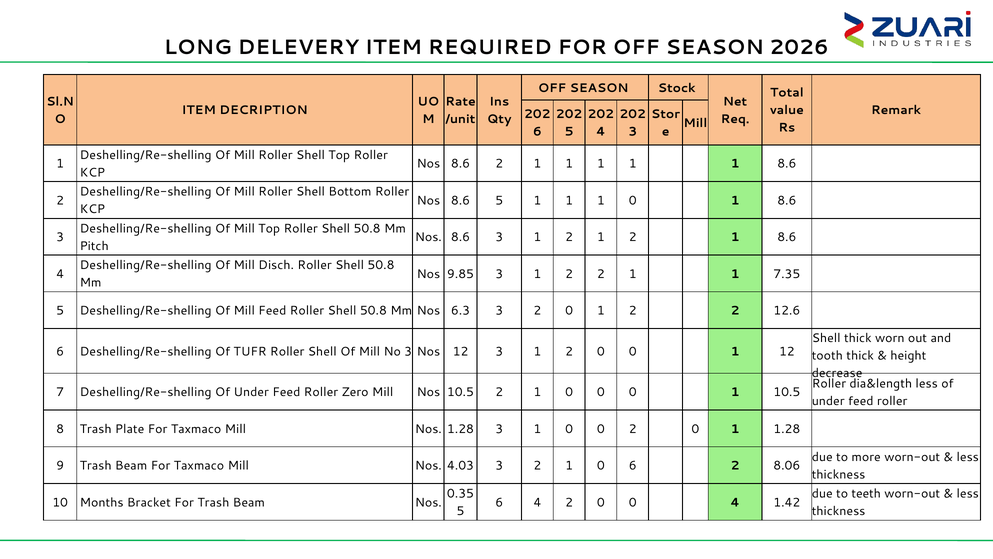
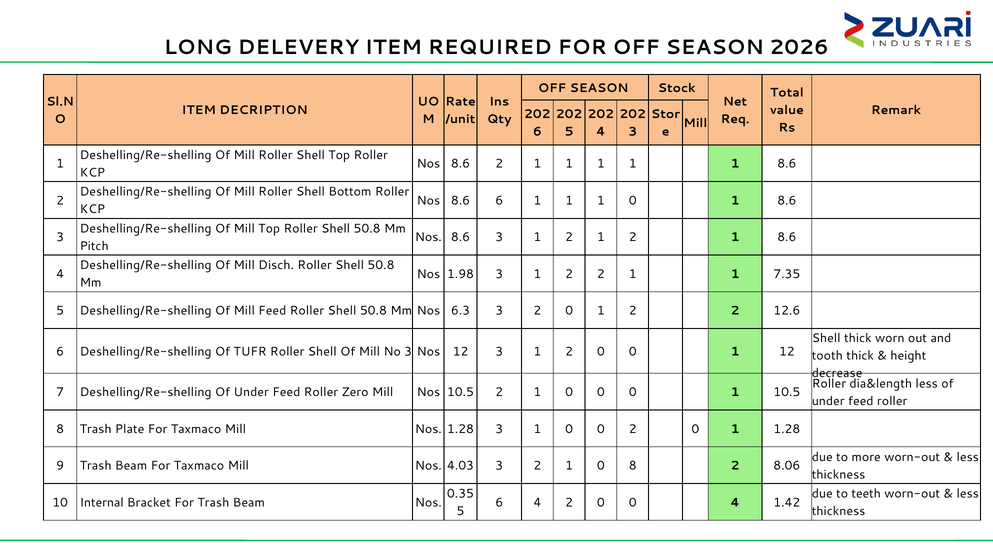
8.6 5: 5 -> 6
9.85: 9.85 -> 1.98
0 6: 6 -> 8
Months: Months -> Internal
